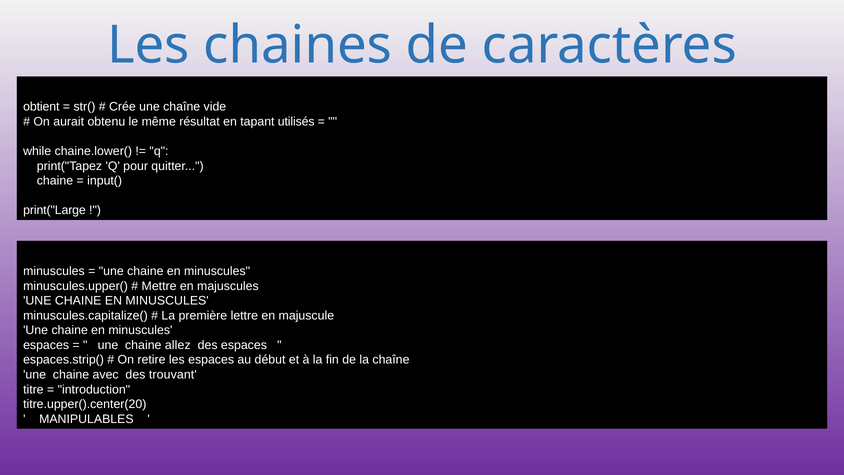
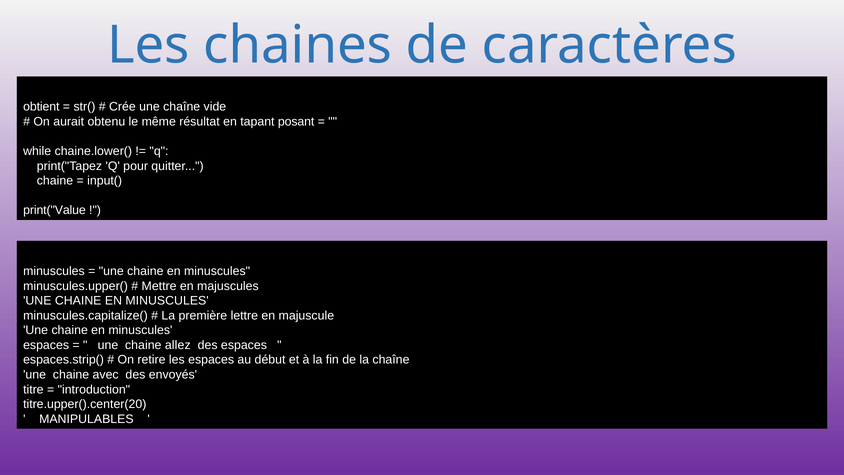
utilisés: utilisés -> posant
print("Large: print("Large -> print("Value
trouvant: trouvant -> envoyés
